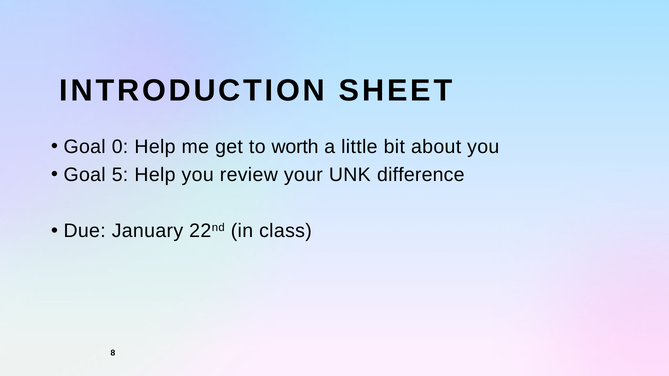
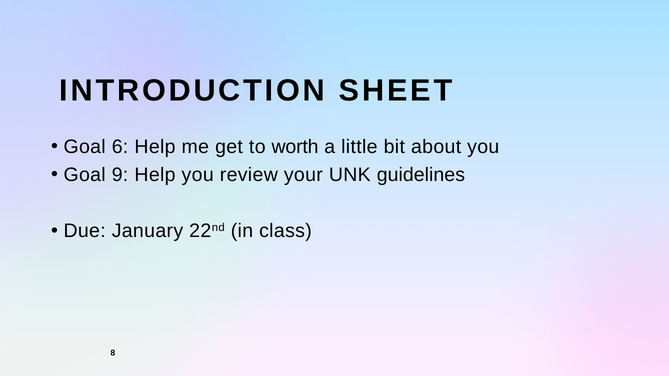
0: 0 -> 6
5: 5 -> 9
difference: difference -> guidelines
